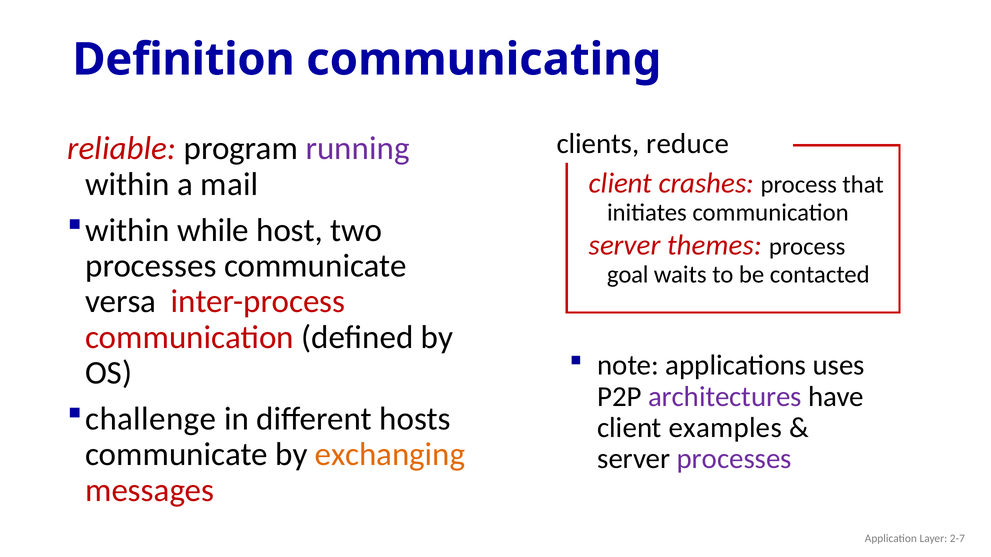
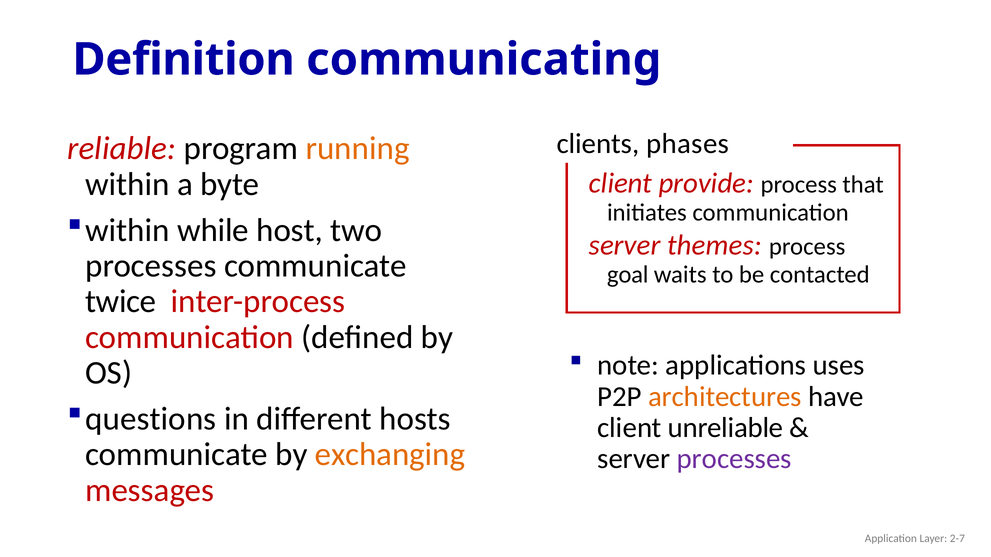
reduce: reduce -> phases
running colour: purple -> orange
mail: mail -> byte
crashes: crashes -> provide
versa: versa -> twice
architectures colour: purple -> orange
challenge: challenge -> questions
examples: examples -> unreliable
